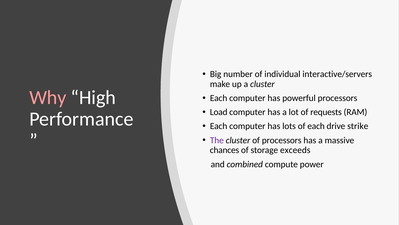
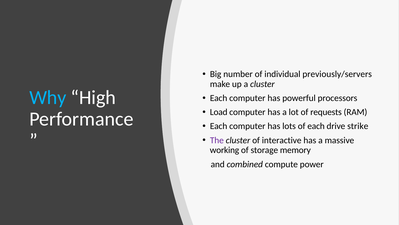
interactive/servers: interactive/servers -> previously/servers
Why colour: pink -> light blue
of processors: processors -> interactive
chances: chances -> working
exceeds: exceeds -> memory
